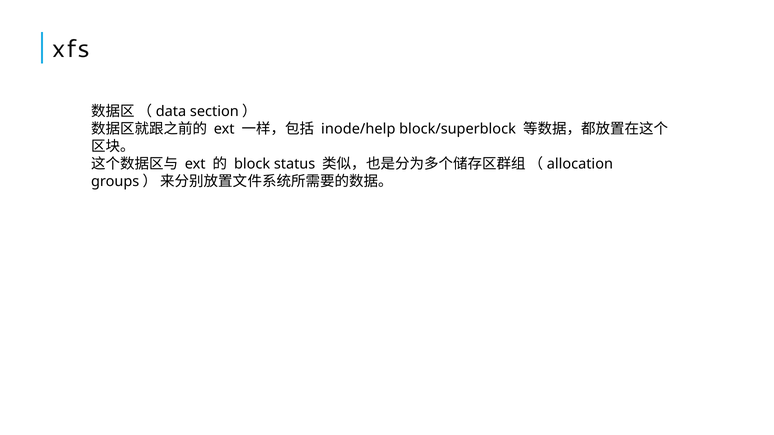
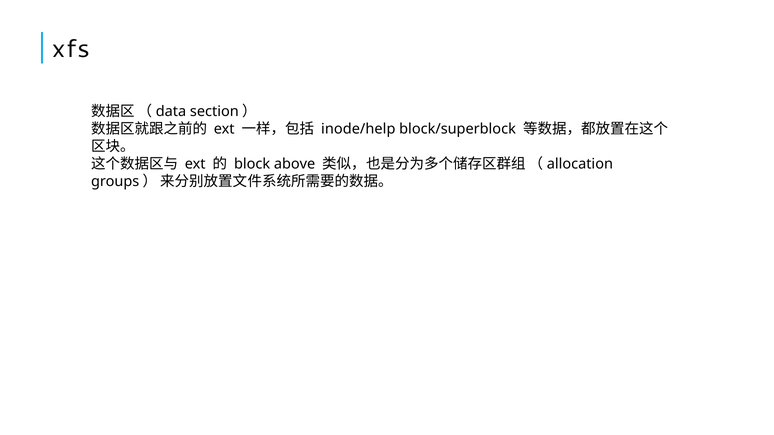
status: status -> above
